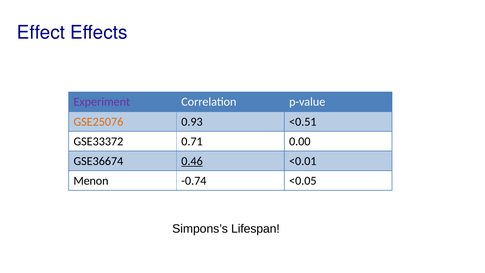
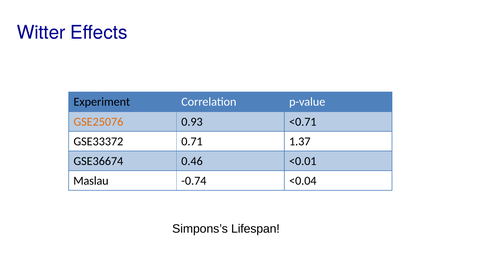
Effect: Effect -> Witter
Experiment colour: purple -> black
<0.51: <0.51 -> <0.71
0.00: 0.00 -> 1.37
0.46 underline: present -> none
Menon: Menon -> Maslau
<0.05: <0.05 -> <0.04
